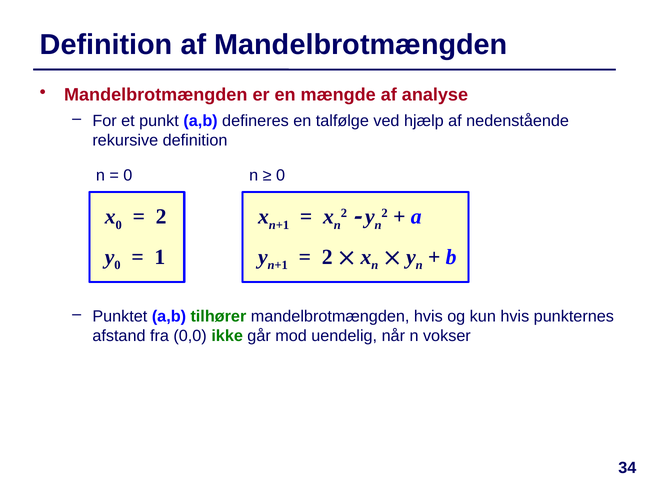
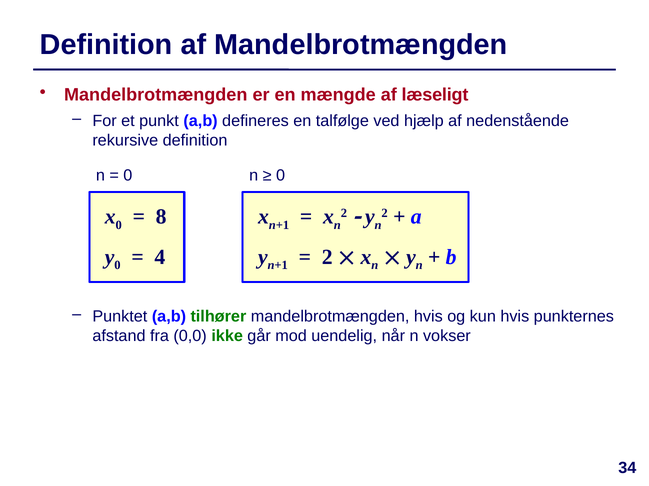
analyse: analyse -> læseligt
2 at (161, 217): 2 -> 8
1: 1 -> 4
